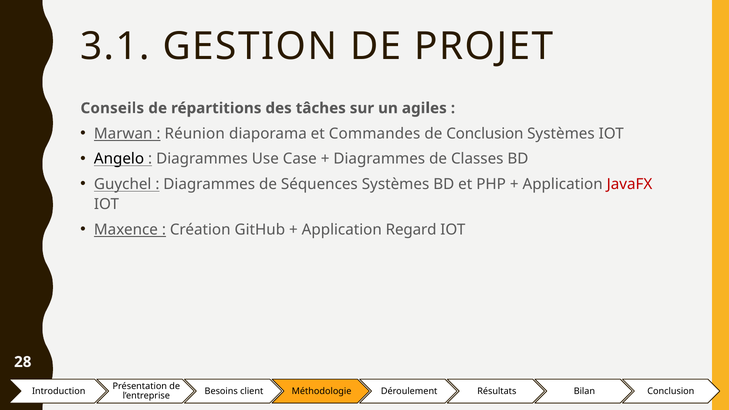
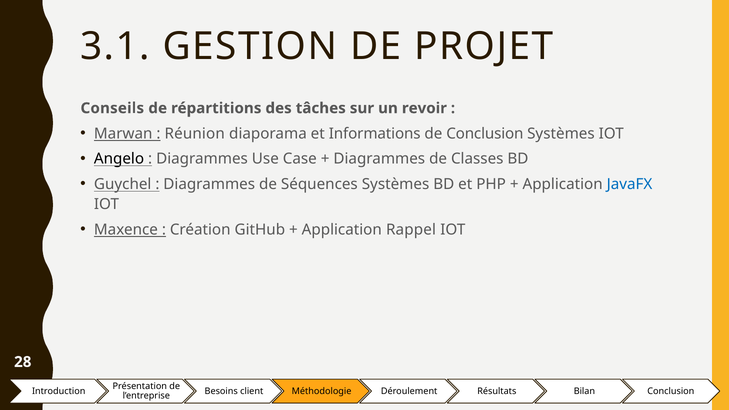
agiles: agiles -> revoir
Commandes: Commandes -> Informations
JavaFX colour: red -> blue
Regard: Regard -> Rappel
